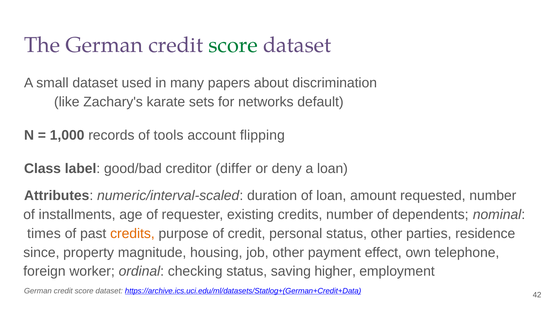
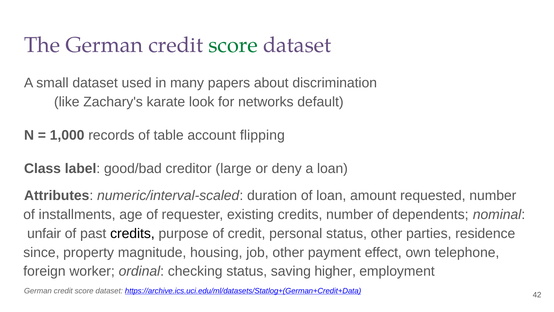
sets: sets -> look
tools: tools -> table
differ: differ -> large
times: times -> unfair
credits at (132, 233) colour: orange -> black
